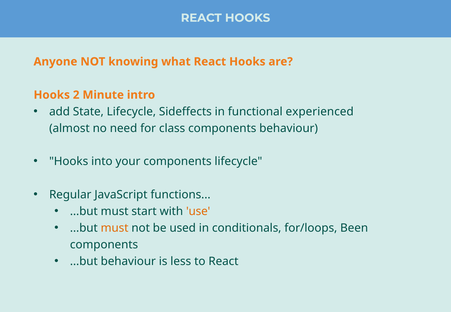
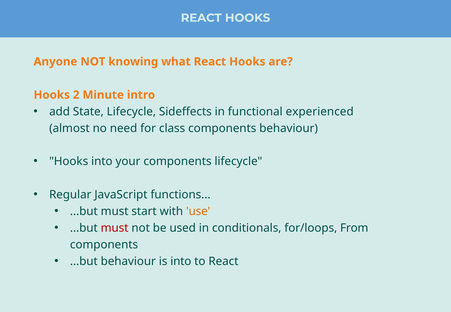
must at (115, 228) colour: orange -> red
Been: Been -> From
is less: less -> into
